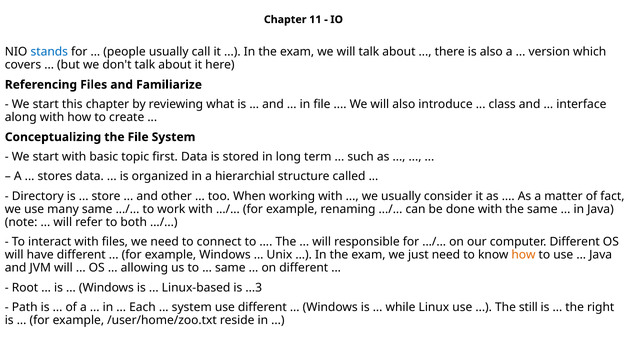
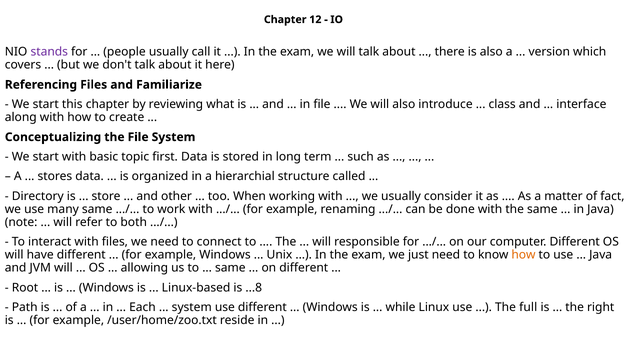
11: 11 -> 12
stands colour: blue -> purple
...3: ...3 -> ...8
still: still -> full
